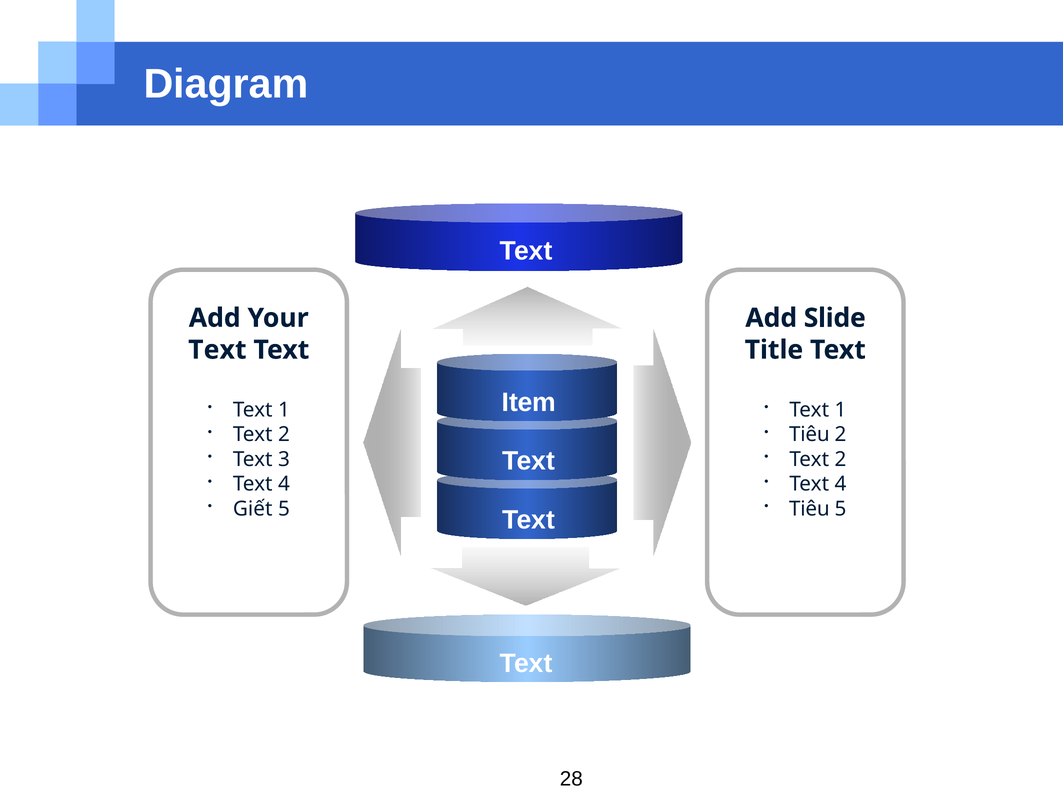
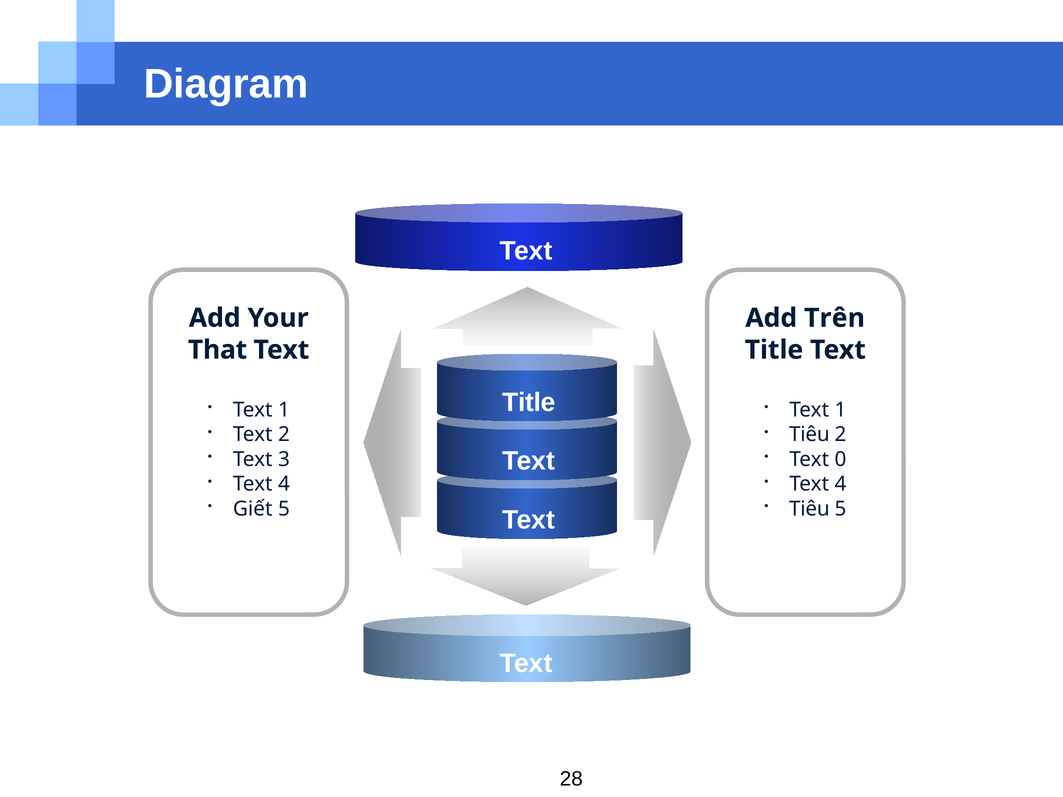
Slide: Slide -> Trên
Text at (217, 350): Text -> That
Item at (529, 402): Item -> Title
2 at (840, 459): 2 -> 0
